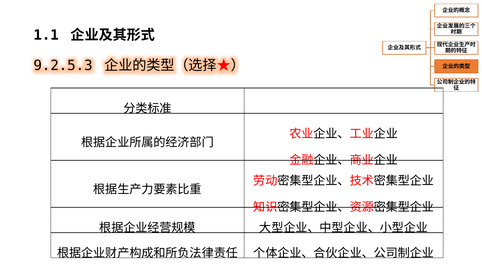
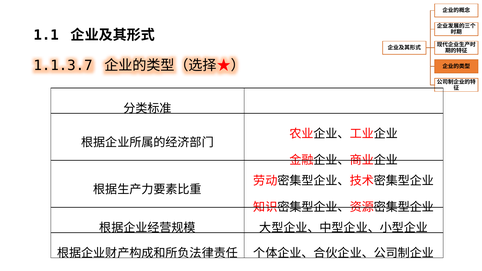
9.2.5.3: 9.2.5.3 -> 1.1.3.7
